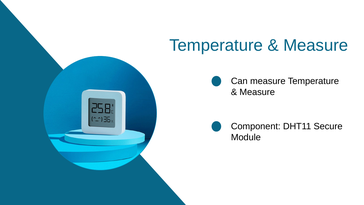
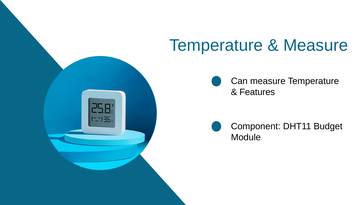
Measure at (257, 92): Measure -> Features
Secure: Secure -> Budget
